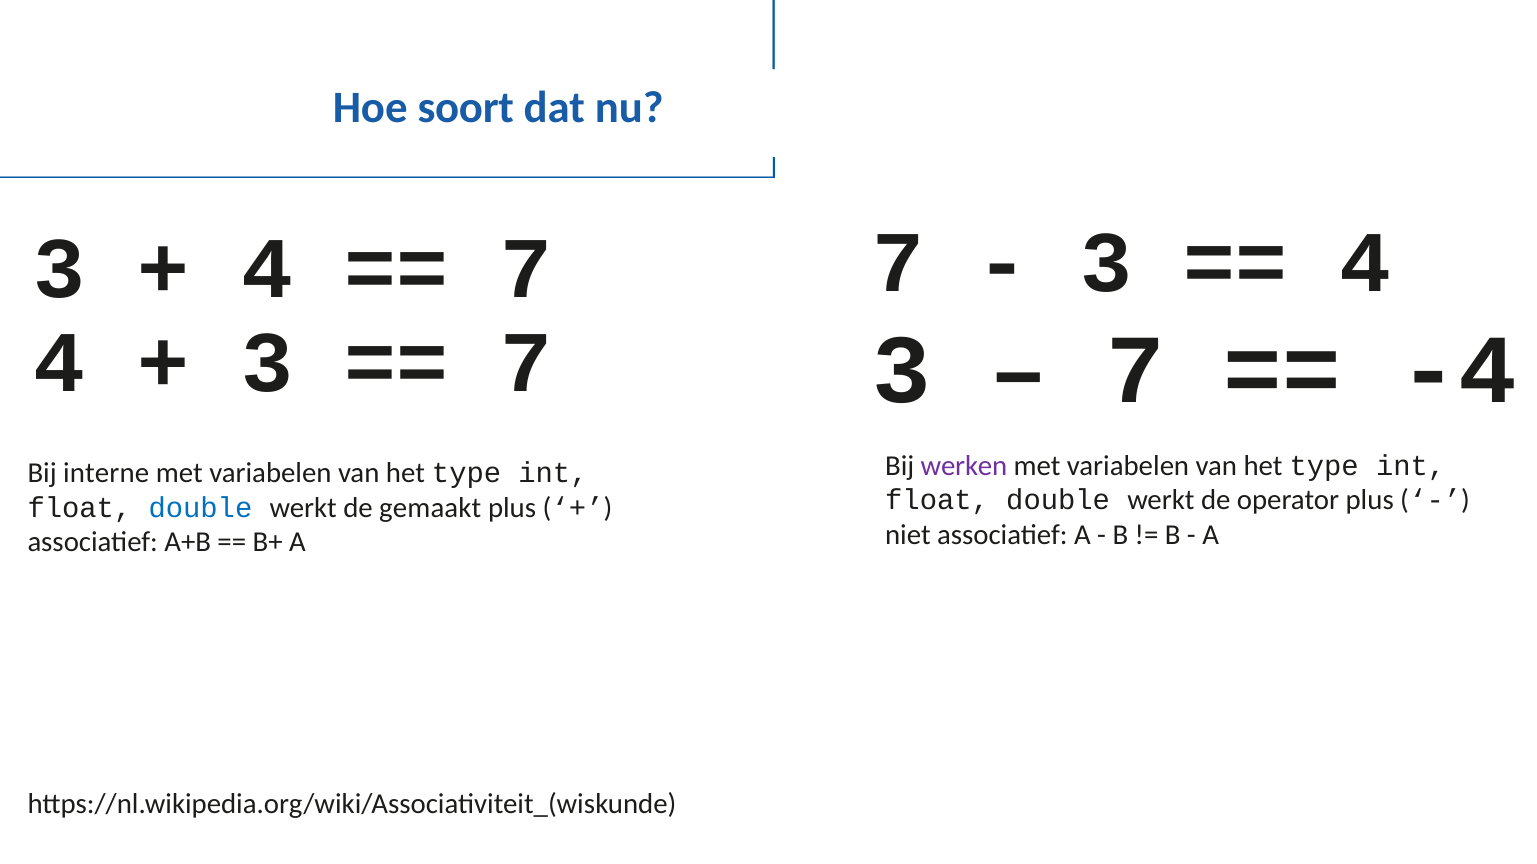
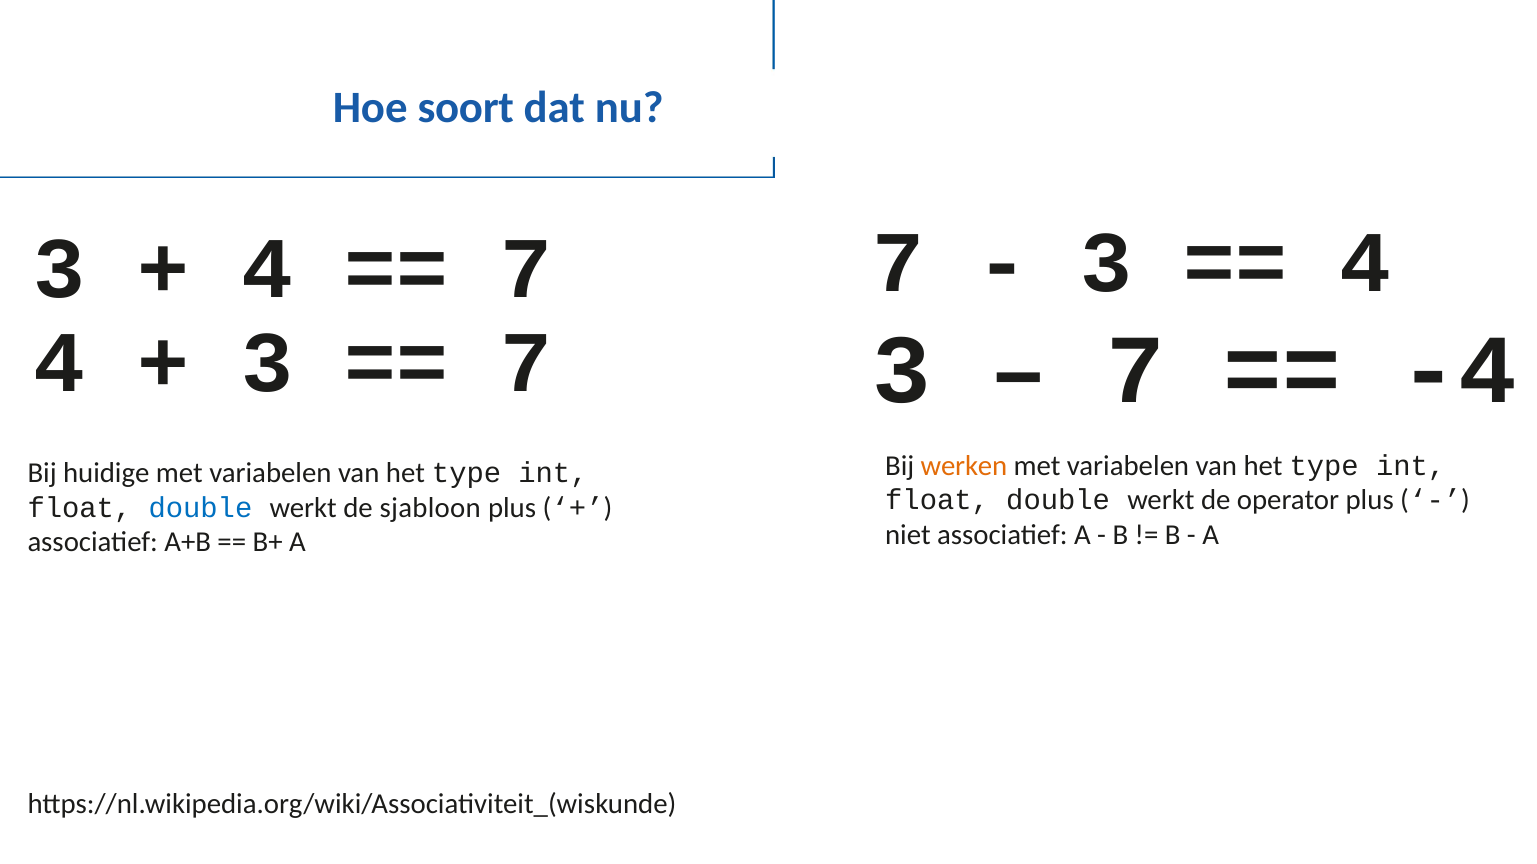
werken colour: purple -> orange
interne: interne -> huidige
gemaakt: gemaakt -> sjabloon
